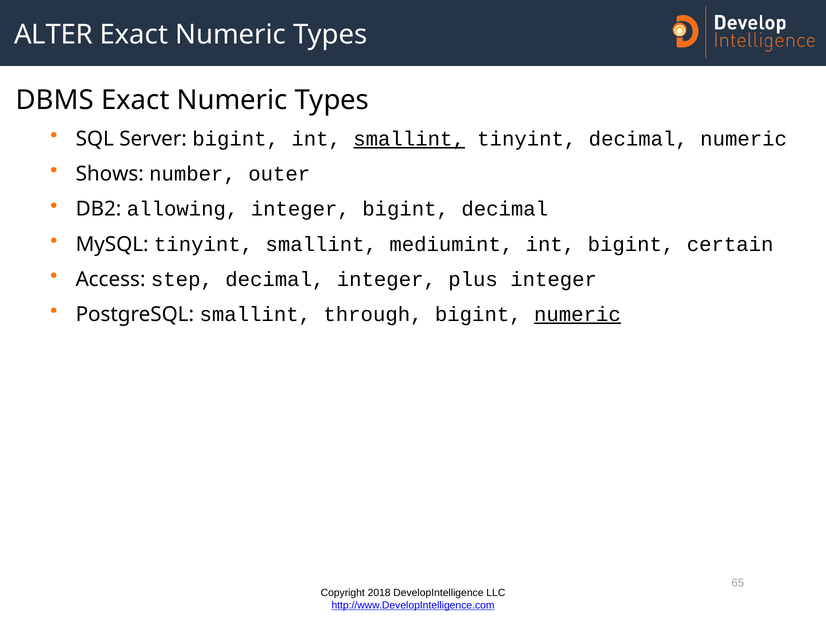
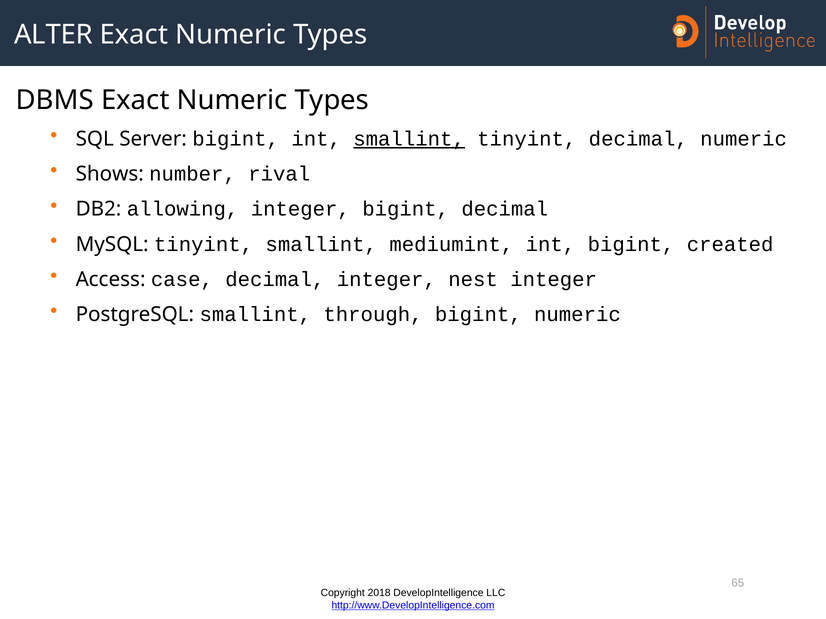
outer: outer -> rival
certain: certain -> created
step: step -> case
plus: plus -> nest
numeric at (577, 315) underline: present -> none
